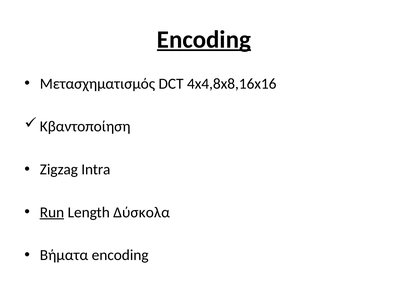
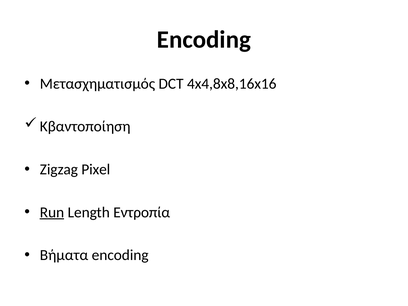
Encoding at (204, 39) underline: present -> none
Intra: Intra -> Pixel
Δύσκολα: Δύσκολα -> Εντροπία
